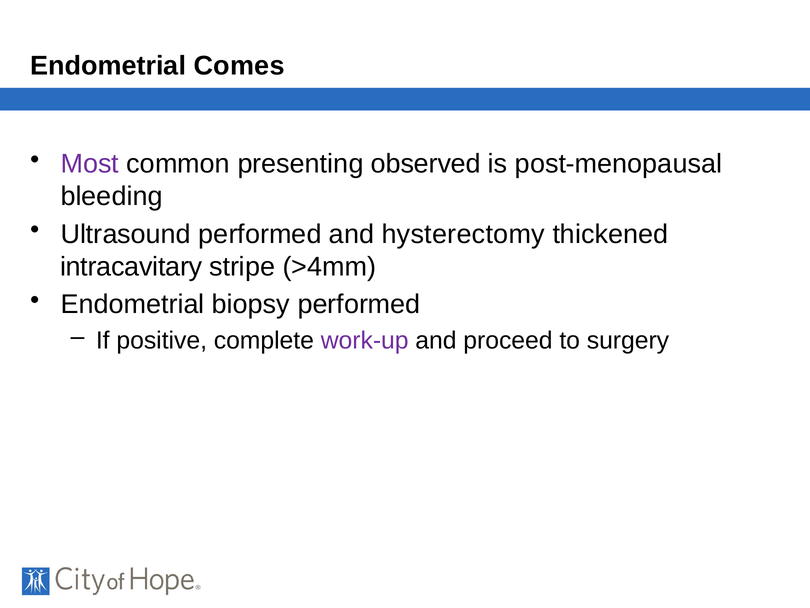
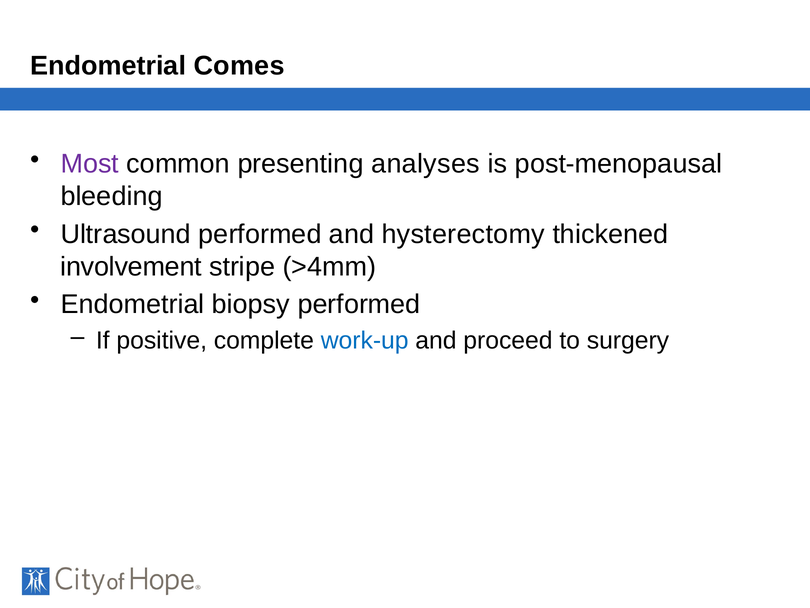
observed: observed -> analyses
intracavitary: intracavitary -> involvement
work-up colour: purple -> blue
